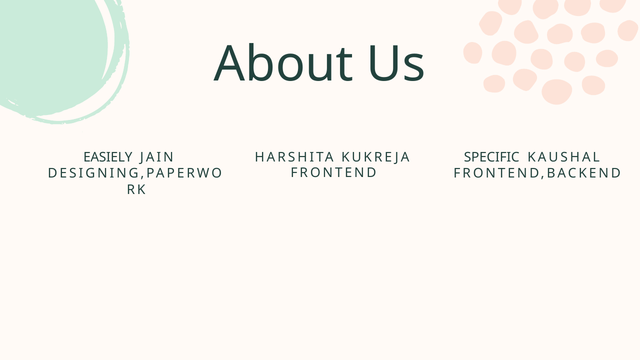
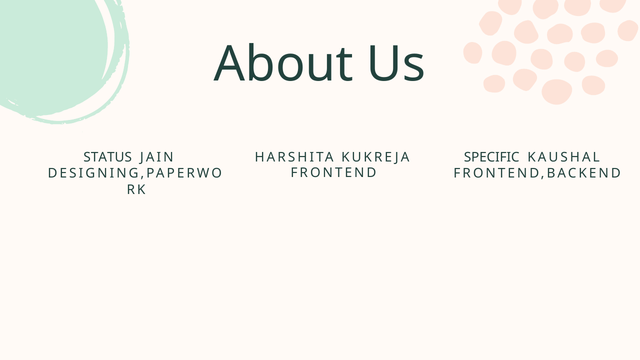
EASIELY: EASIELY -> STATUS
